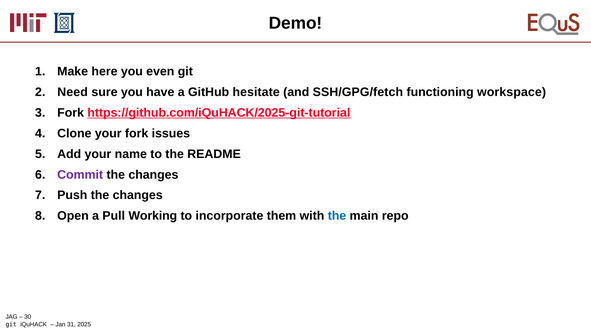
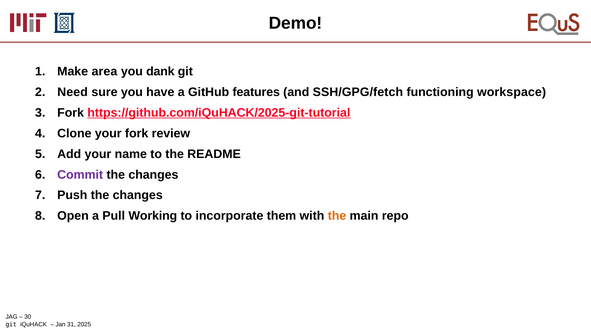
here: here -> area
even: even -> dank
hesitate: hesitate -> features
issues: issues -> review
the at (337, 216) colour: blue -> orange
